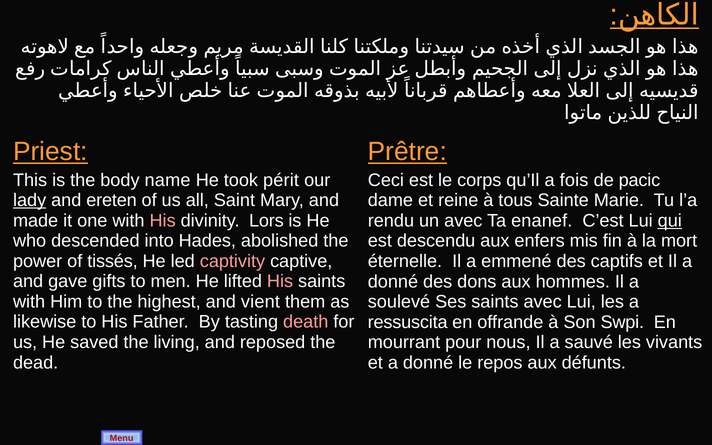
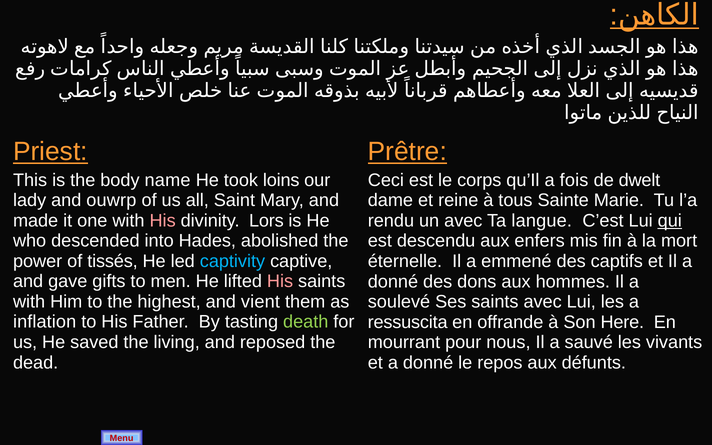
périt: périt -> loins
pacic: pacic -> dwelt
lady underline: present -> none
ereten: ereten -> ouwrp
enanef: enanef -> langue
captivity colour: pink -> light blue
likewise: likewise -> inflation
death colour: pink -> light green
Swpi: Swpi -> Here
